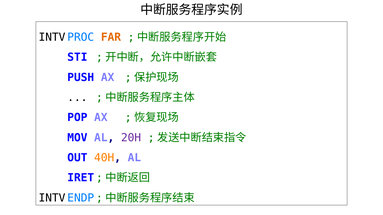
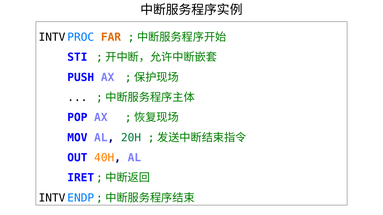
20H colour: purple -> green
